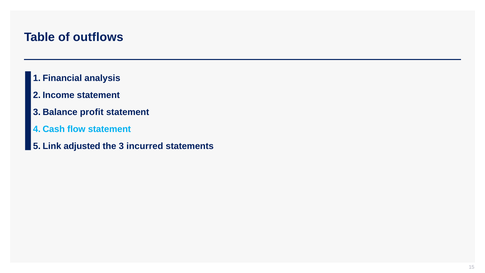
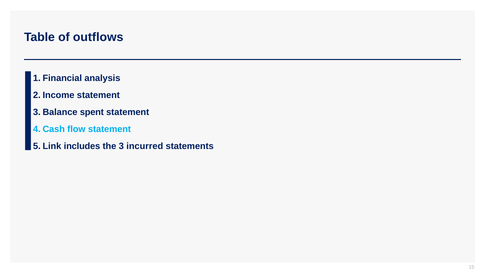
profit: profit -> spent
adjusted: adjusted -> includes
